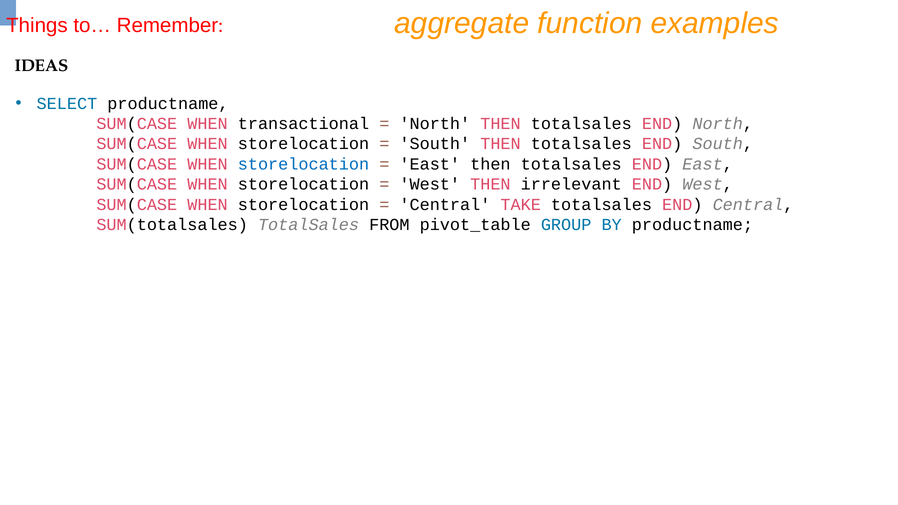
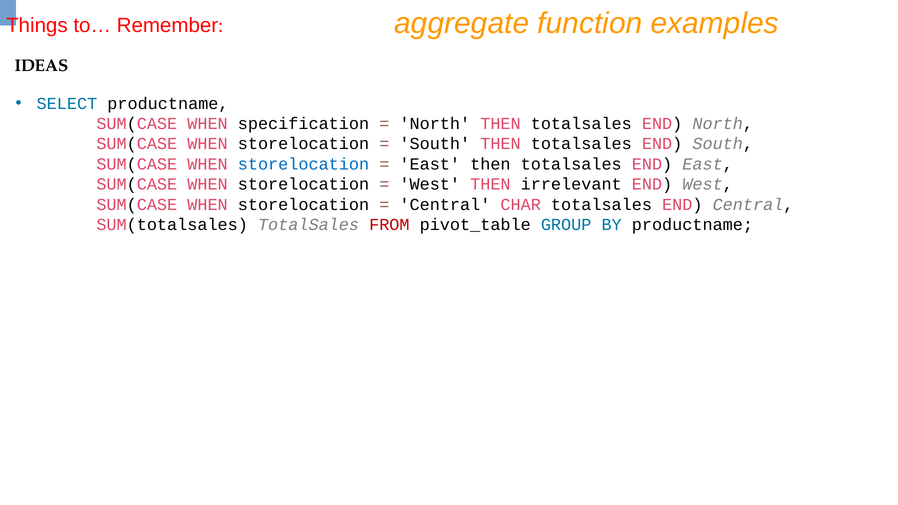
transactional: transactional -> specification
TAKE: TAKE -> CHAR
FROM colour: black -> red
